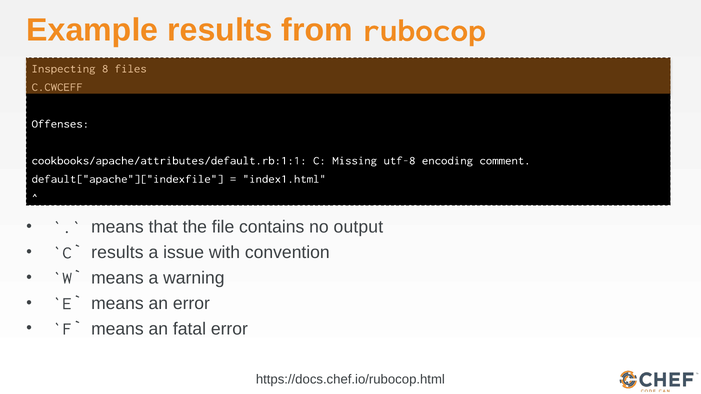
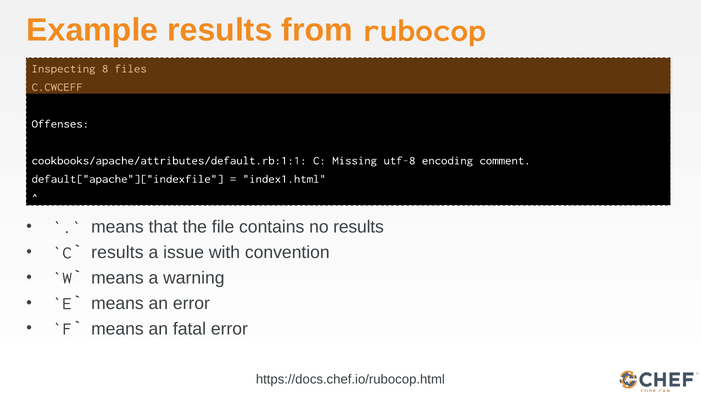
no output: output -> results
